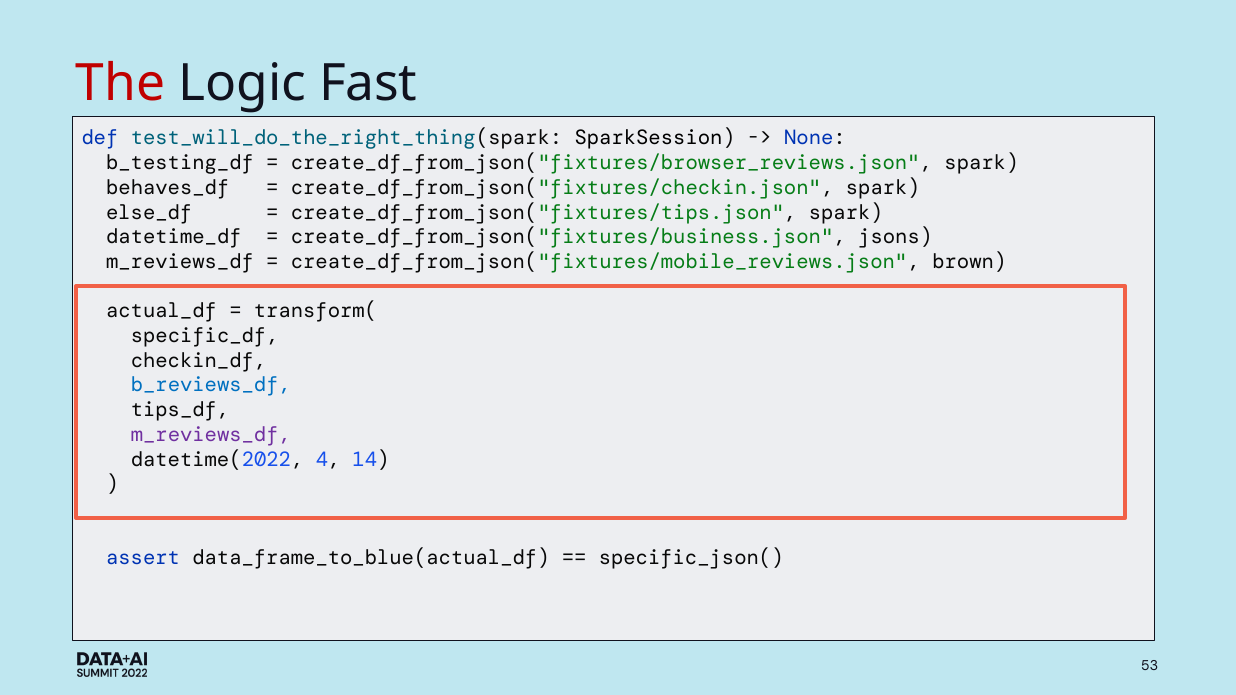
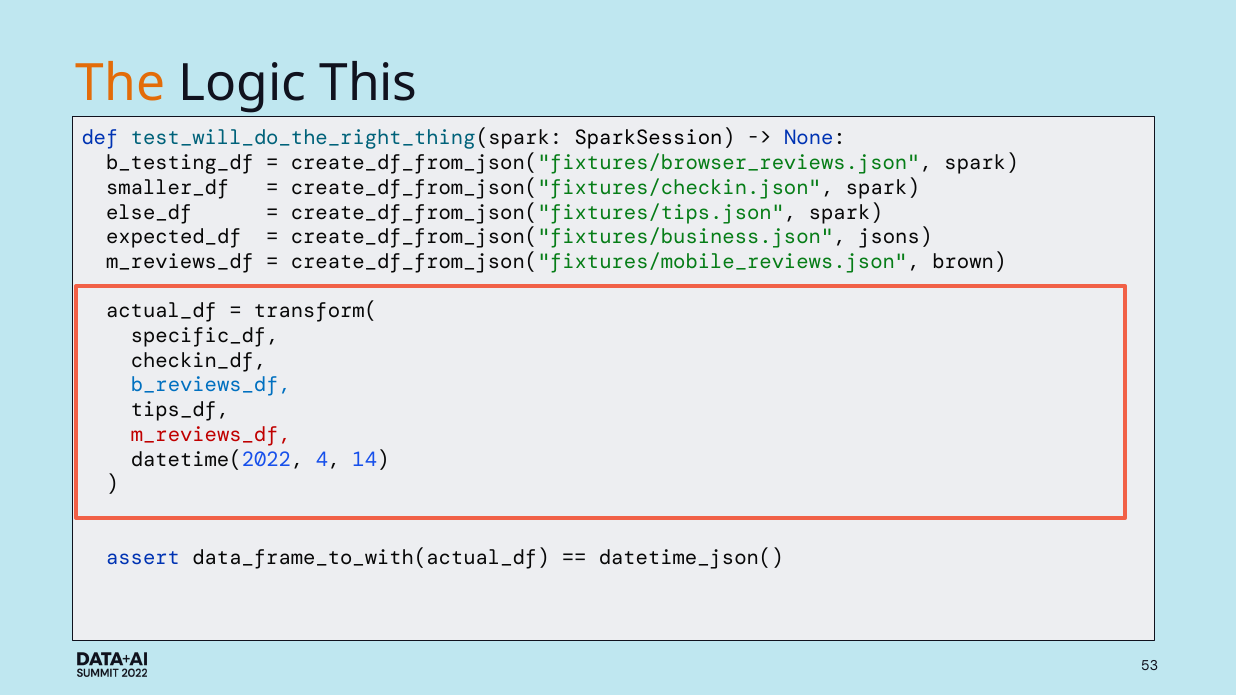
The colour: red -> orange
Fast: Fast -> This
behaves_df: behaves_df -> smaller_df
datetime_df: datetime_df -> expected_df
m_reviews_df at (211, 435) colour: purple -> red
data_frame_to_blue(actual_df: data_frame_to_blue(actual_df -> data_frame_to_with(actual_df
specific_json(: specific_json( -> datetime_json(
